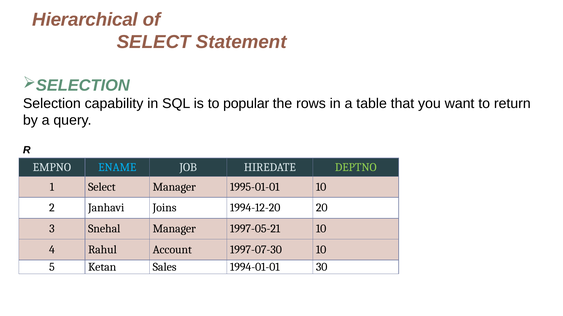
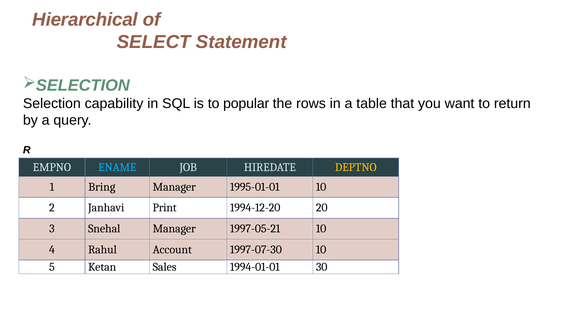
DEPTNO colour: light green -> yellow
1 Select: Select -> Bring
Joins: Joins -> Print
